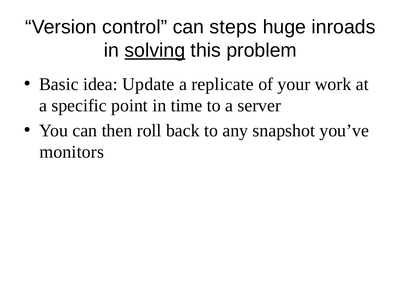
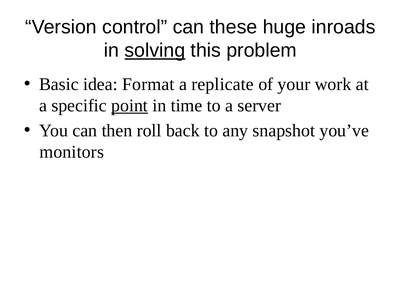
steps: steps -> these
Update: Update -> Format
point underline: none -> present
